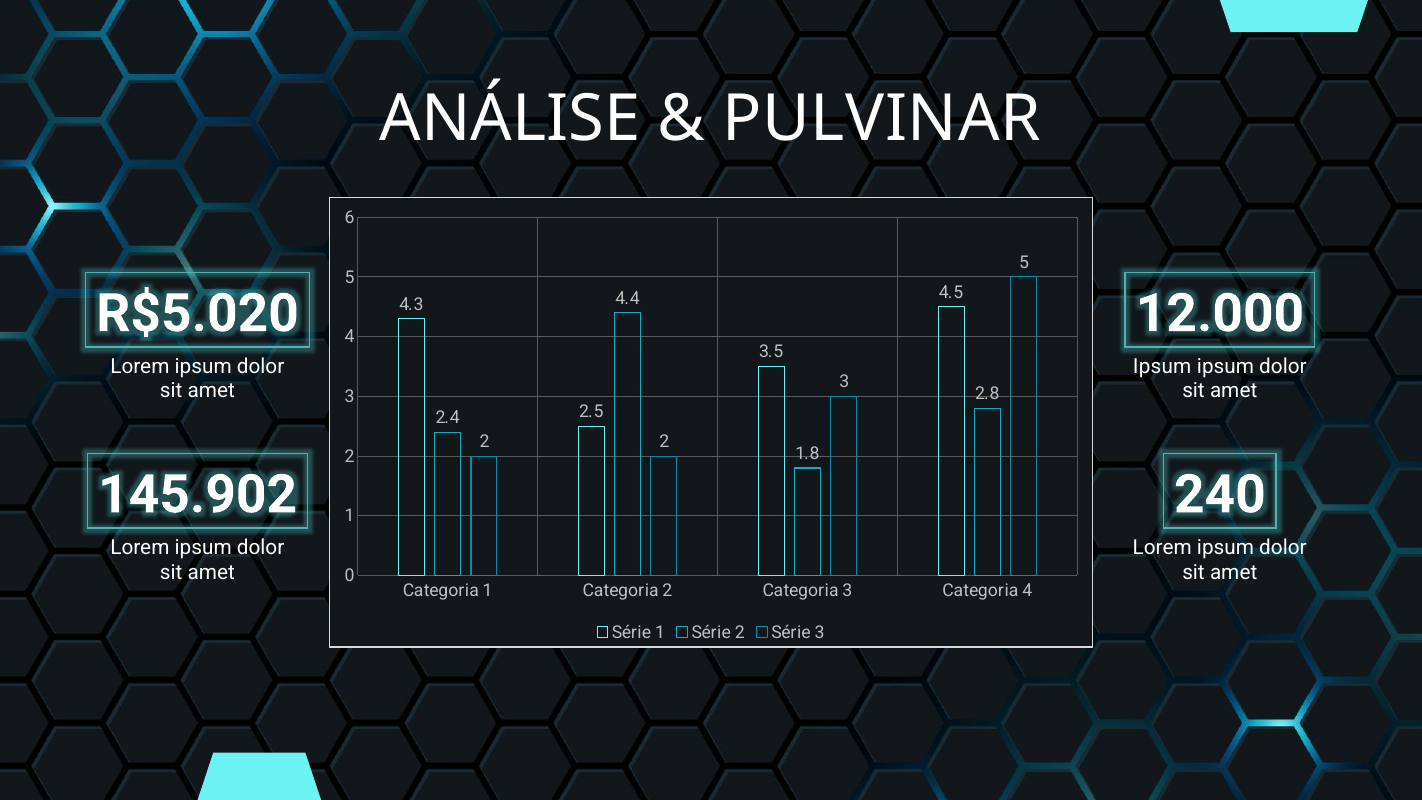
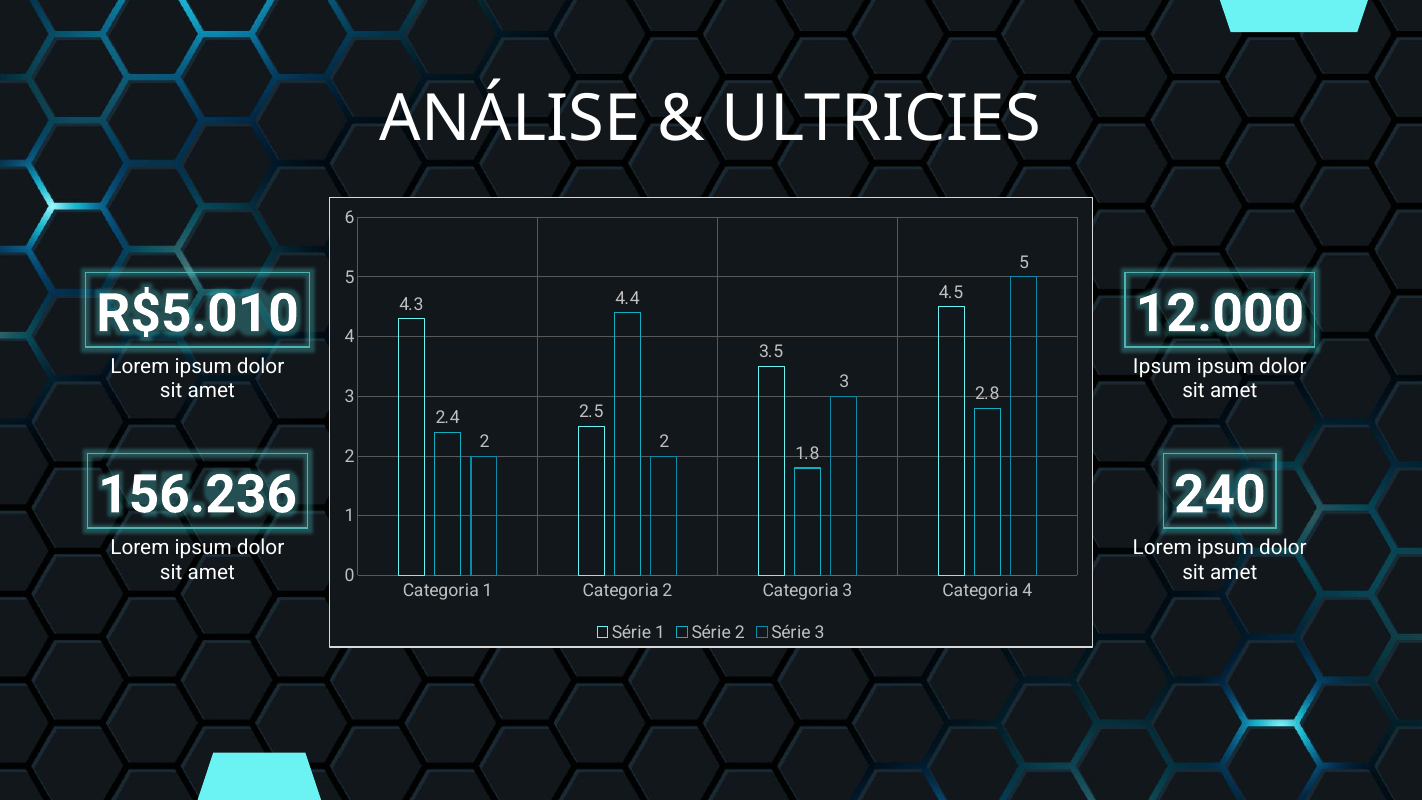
PULVINAR: PULVINAR -> ULTRICIES
R$5.020: R$5.020 -> R$5.010
145.902: 145.902 -> 156.236
